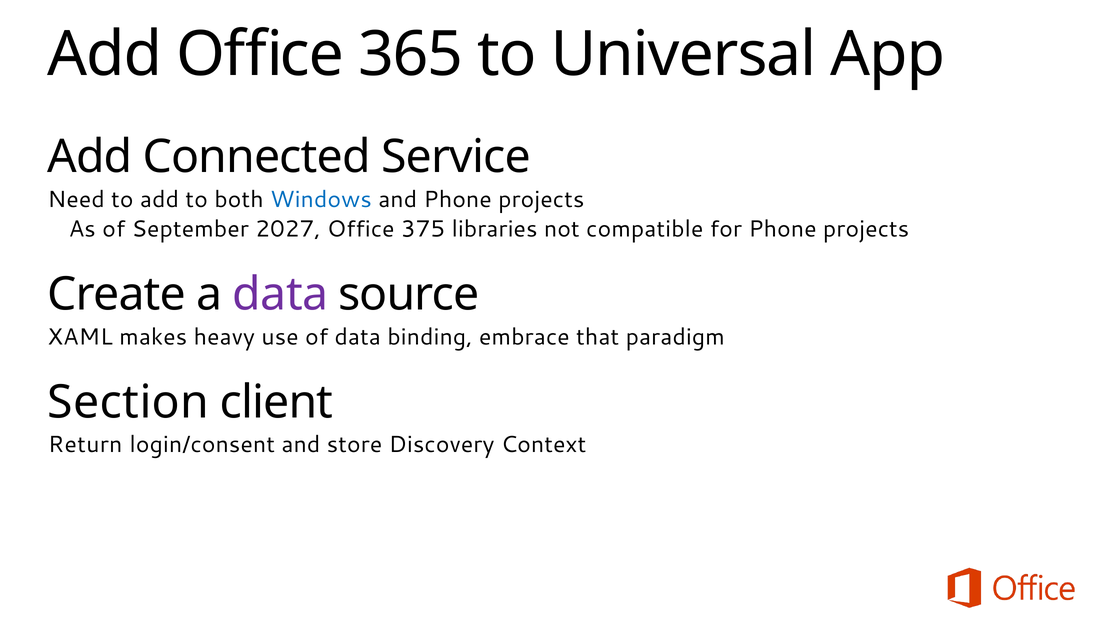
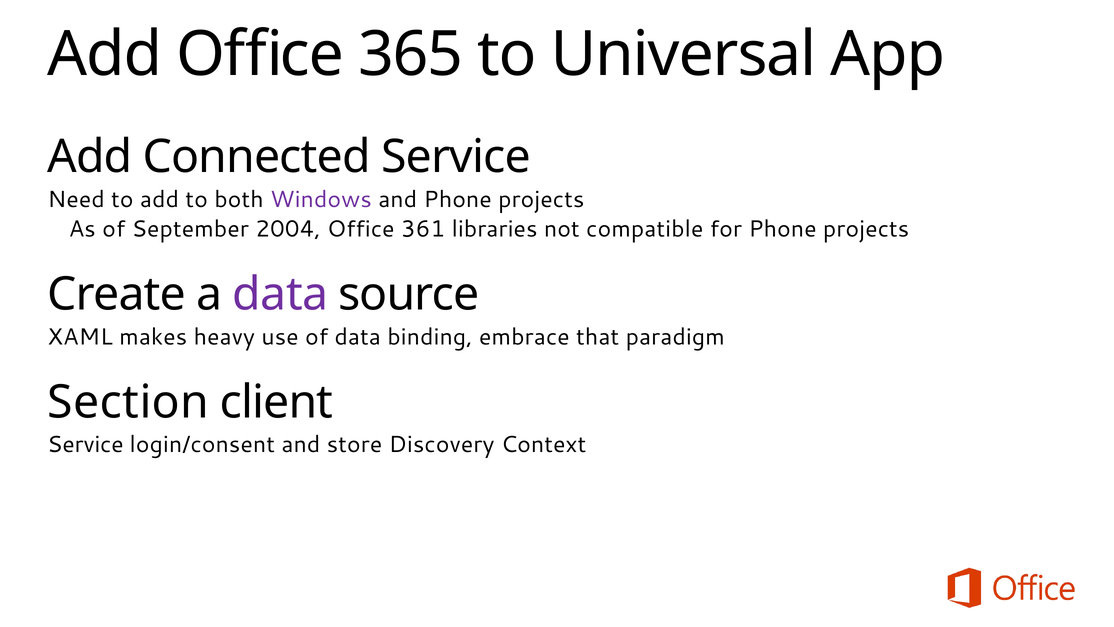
Windows colour: blue -> purple
2027: 2027 -> 2004
375: 375 -> 361
Return at (85, 445): Return -> Service
